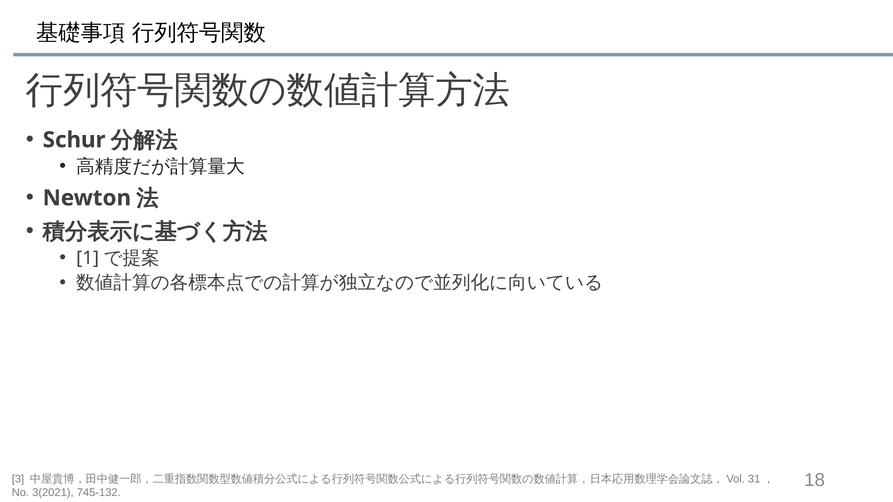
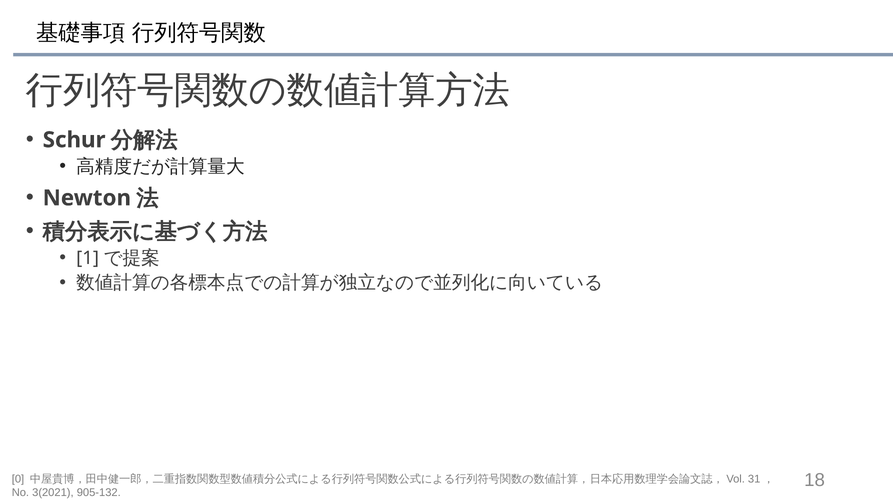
3: 3 -> 0
745-132: 745-132 -> 905-132
